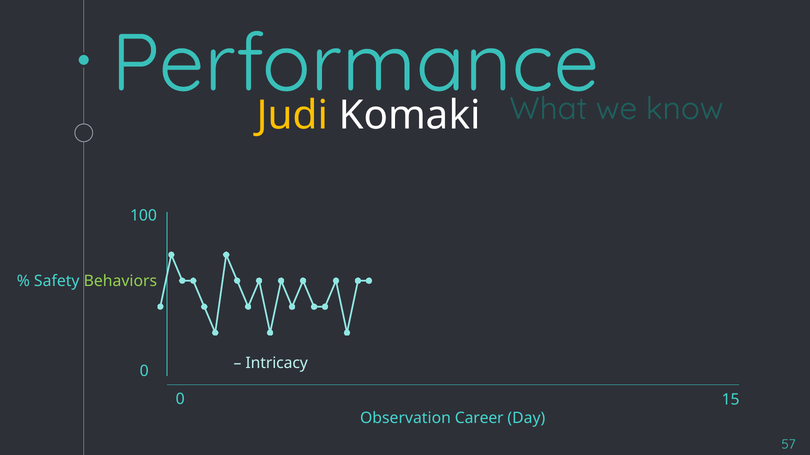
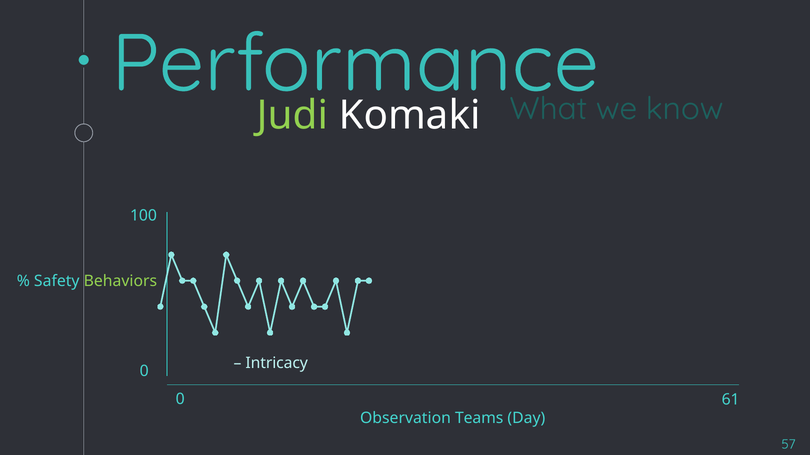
Judi colour: yellow -> light green
15: 15 -> 61
Career: Career -> Teams
